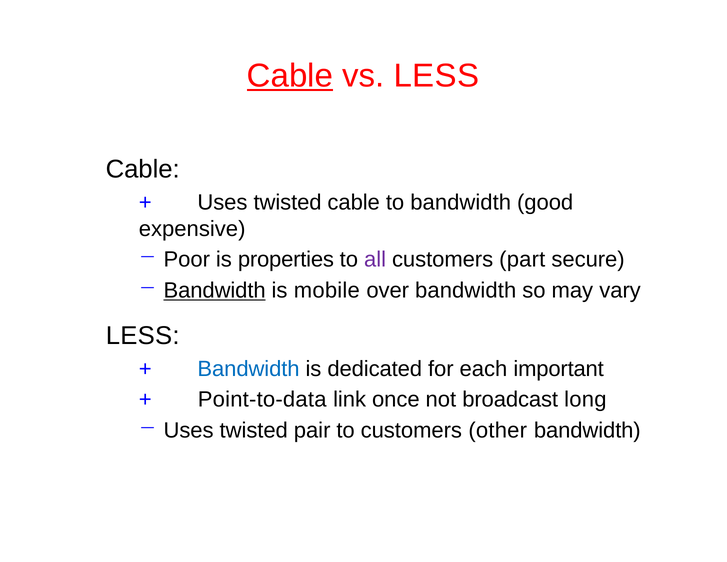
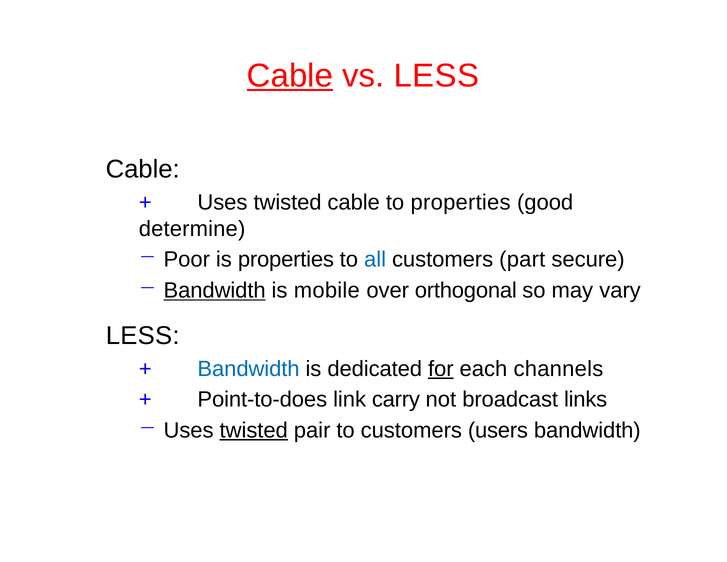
to bandwidth: bandwidth -> properties
expensive: expensive -> determine
all colour: purple -> blue
over bandwidth: bandwidth -> orthogonal
for underline: none -> present
important: important -> channels
Point-to-data: Point-to-data -> Point-to-does
once: once -> carry
long: long -> links
twisted at (254, 430) underline: none -> present
other: other -> users
